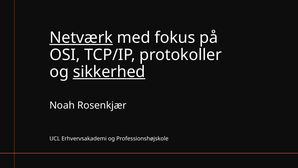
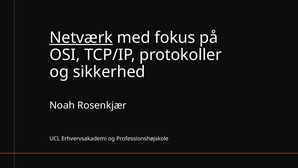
sikkerhed underline: present -> none
